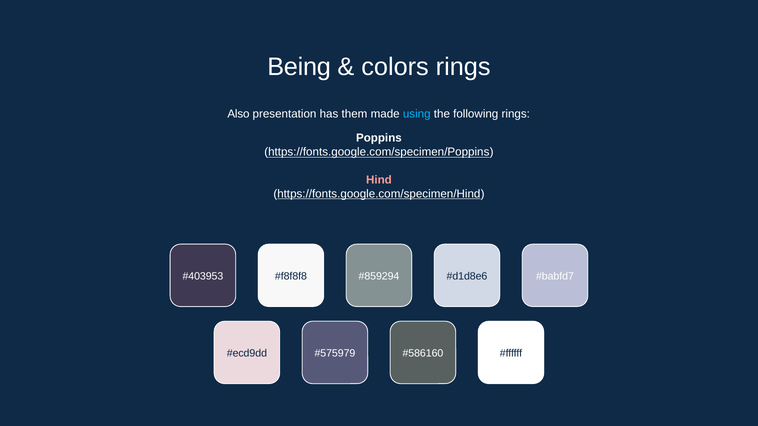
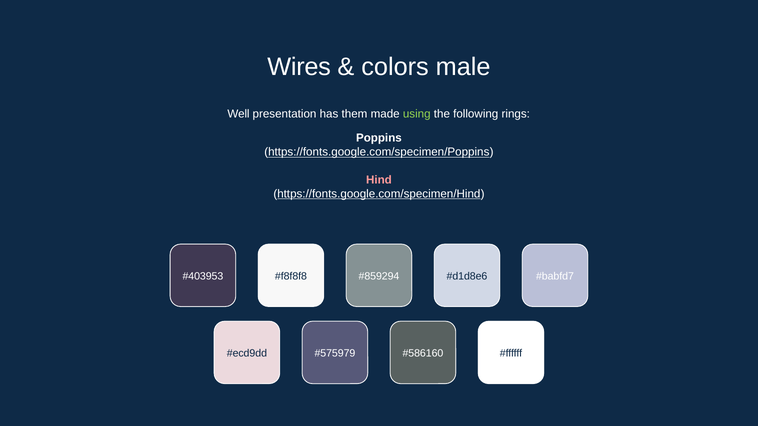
Being: Being -> Wires
colors rings: rings -> male
Also: Also -> Well
using colour: light blue -> light green
